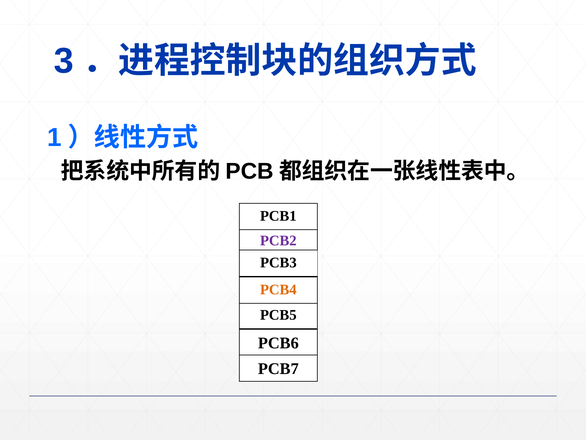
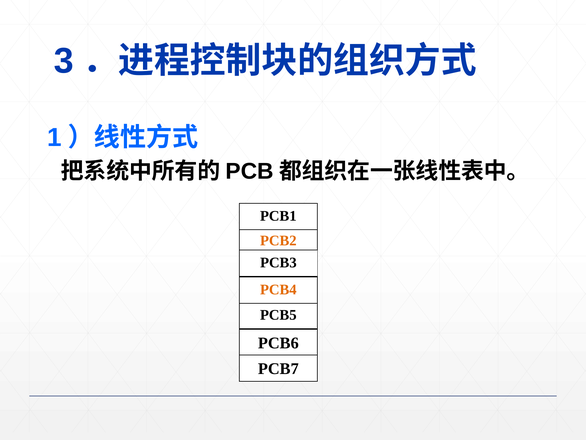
PCB2 colour: purple -> orange
